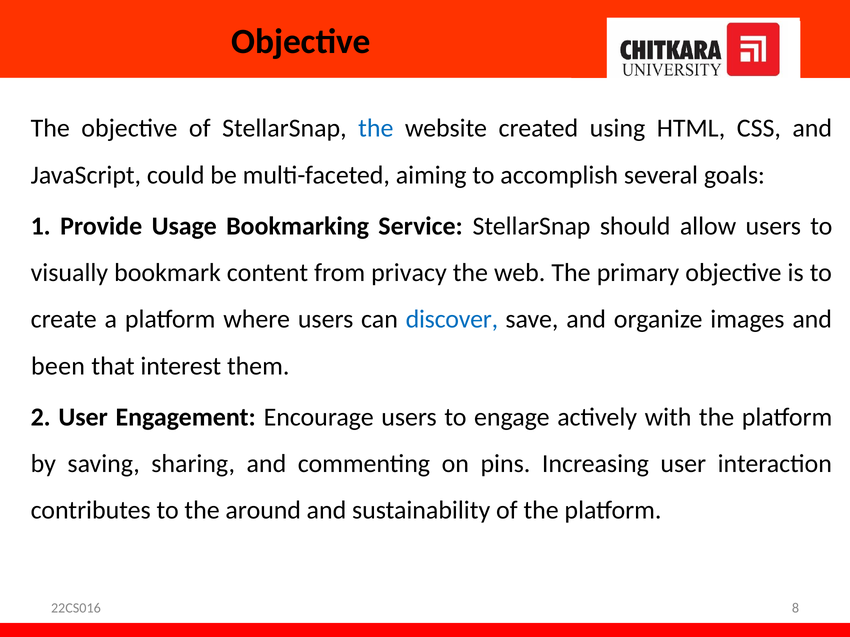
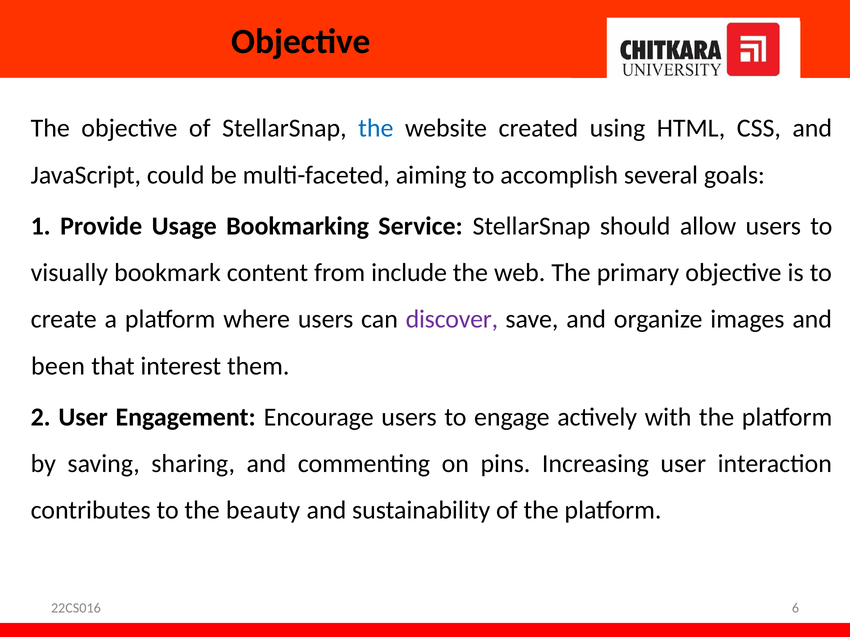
privacy: privacy -> include
discover colour: blue -> purple
around: around -> beauty
8: 8 -> 6
